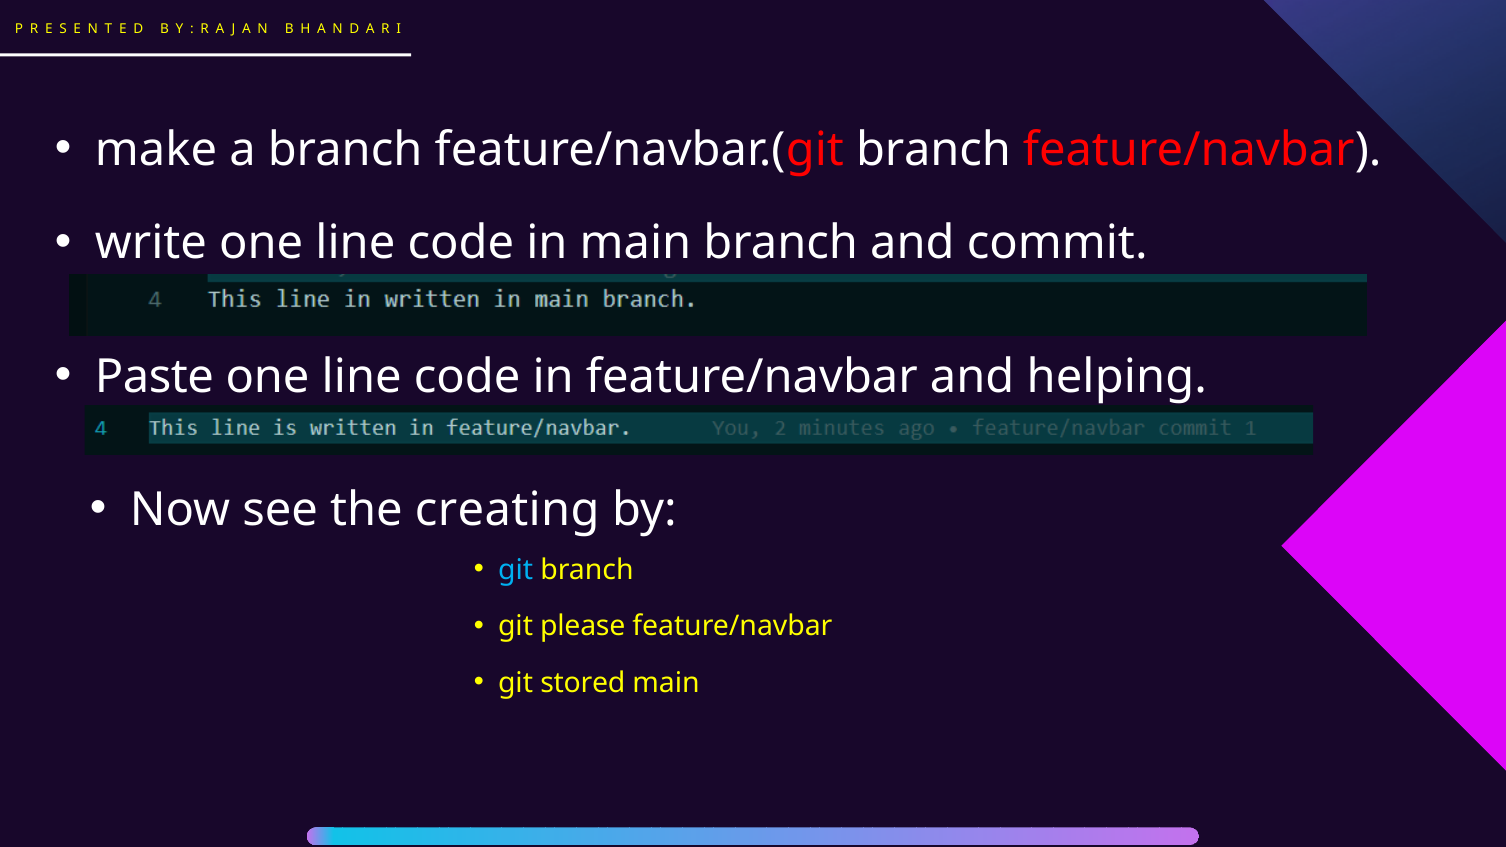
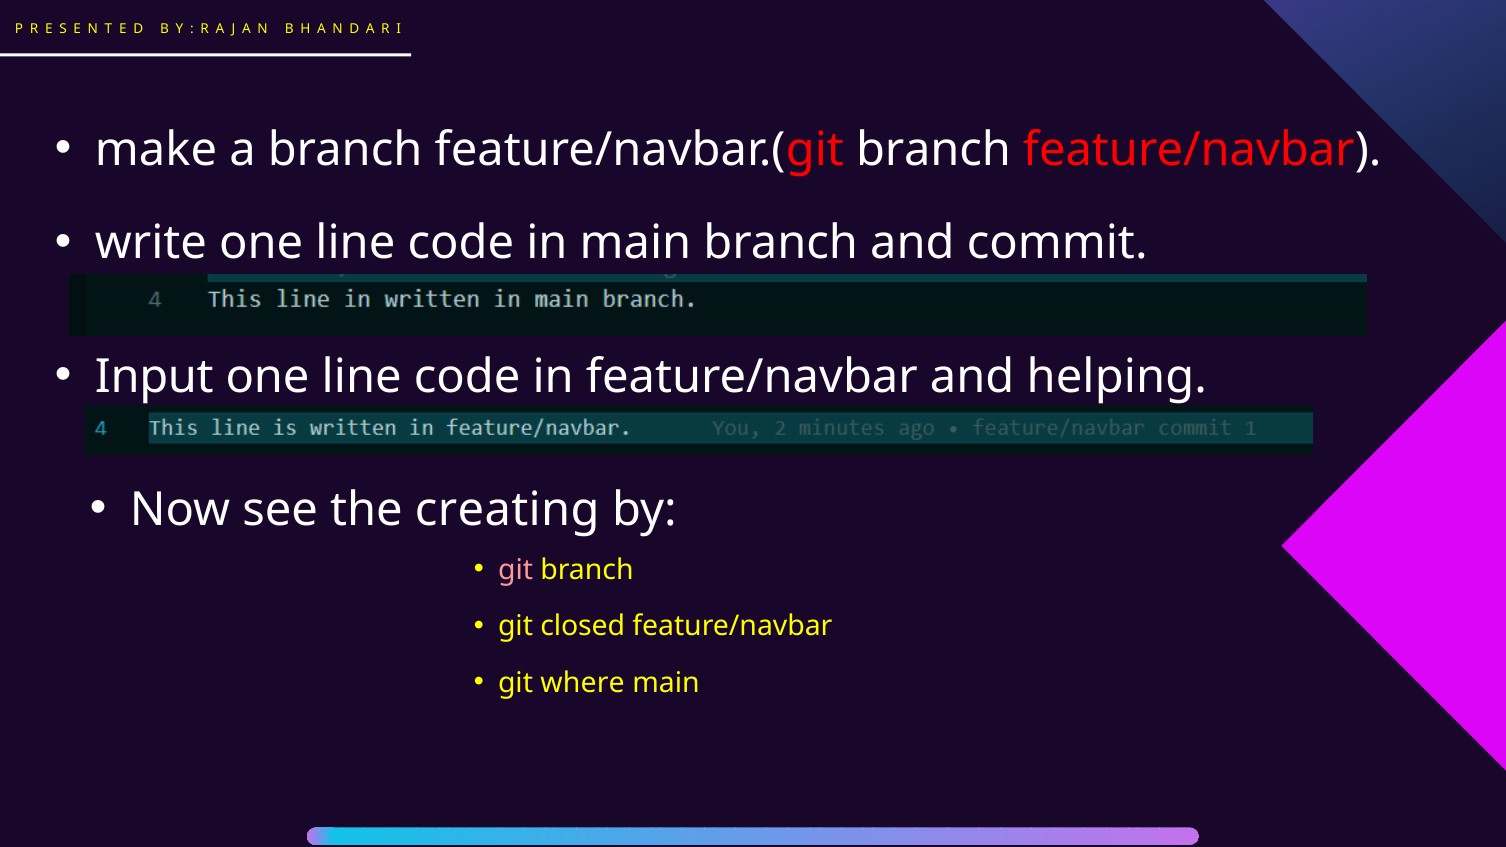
Paste: Paste -> Input
git at (516, 570) colour: light blue -> pink
please: please -> closed
stored: stored -> where
